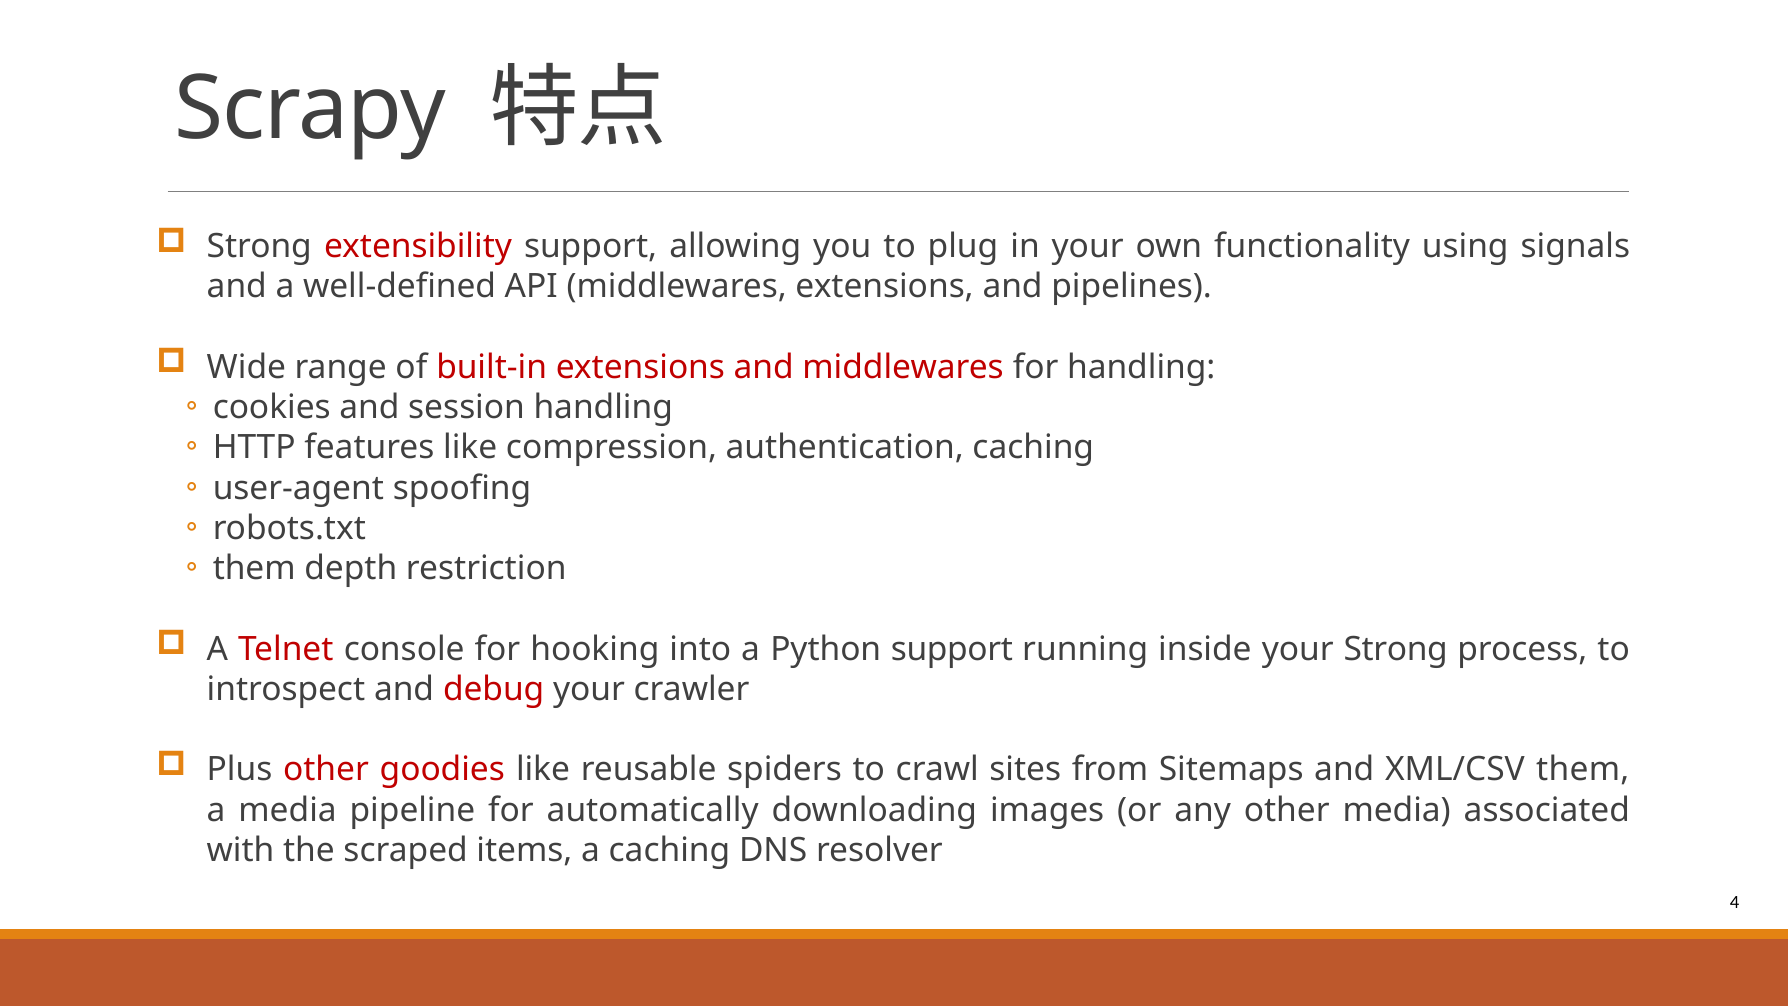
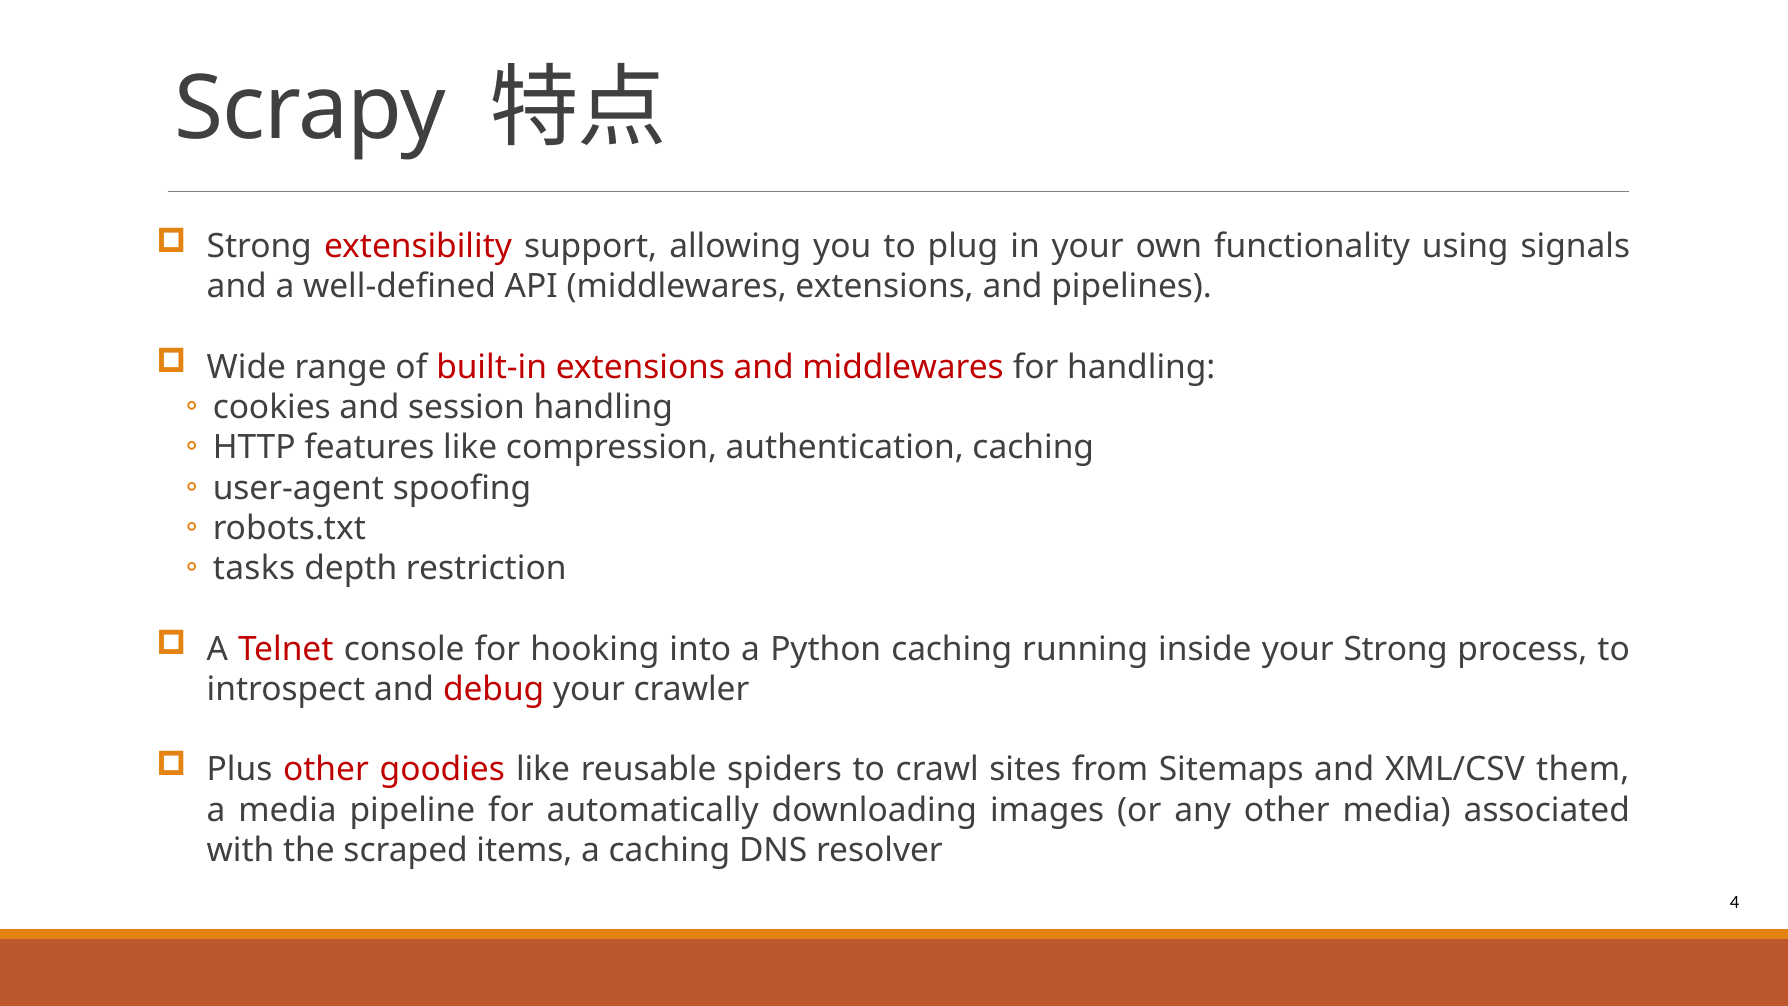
them at (254, 568): them -> tasks
Python support: support -> caching
